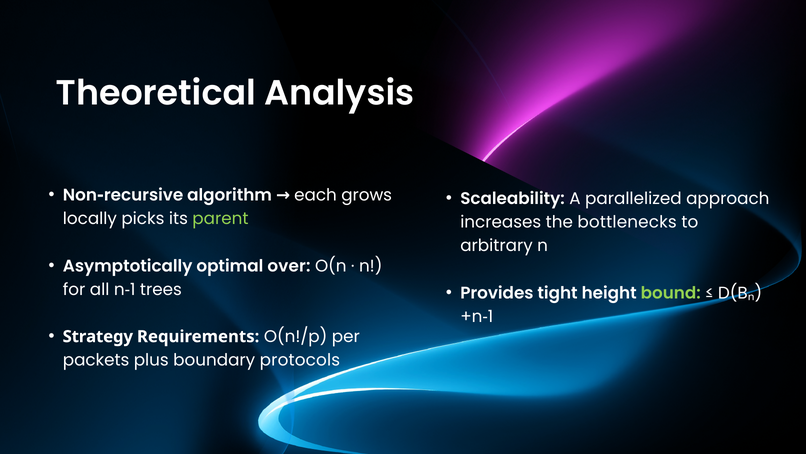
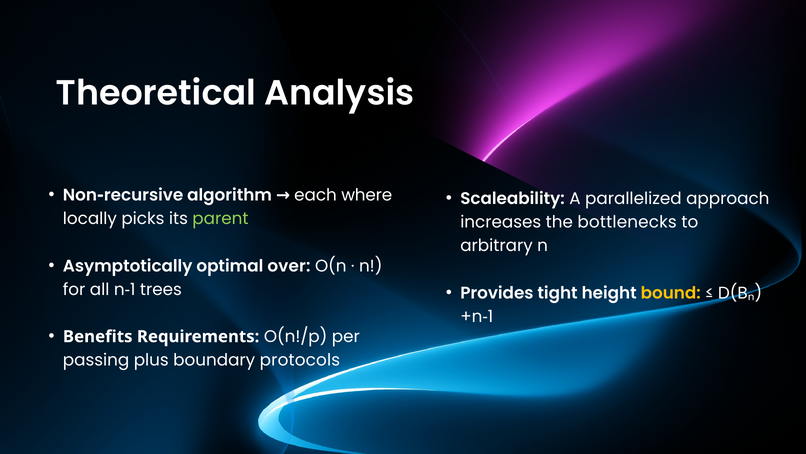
grows: grows -> where
bound colour: light green -> yellow
Strategy: Strategy -> Benefits
packets: packets -> passing
